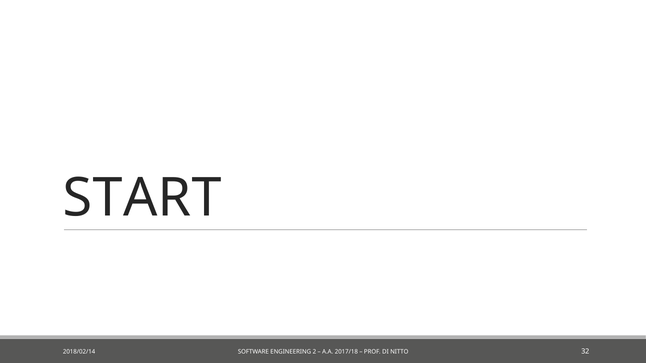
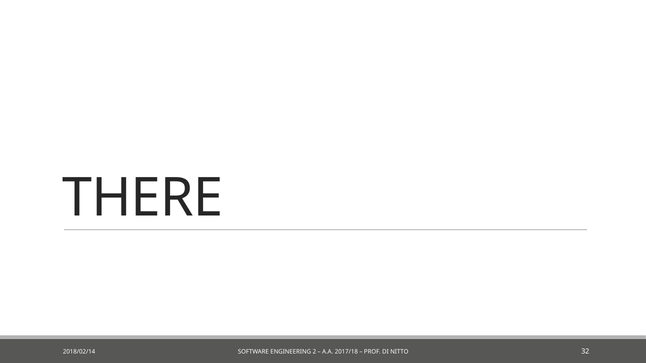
START: START -> THERE
